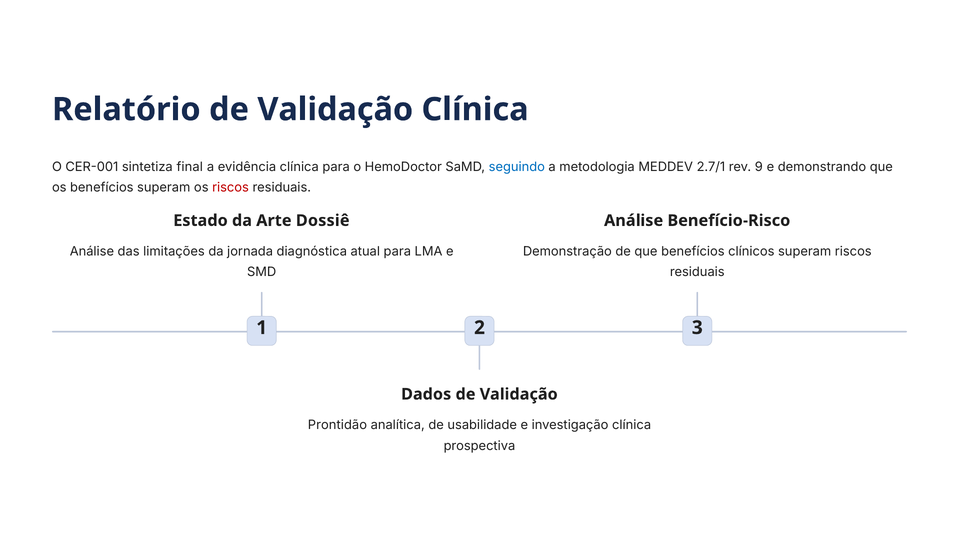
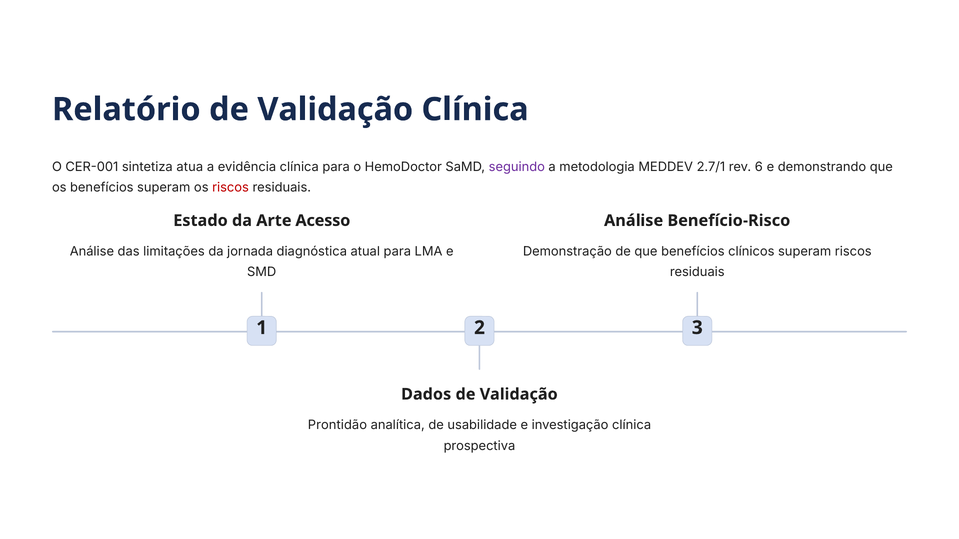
final: final -> atua
seguindo colour: blue -> purple
9: 9 -> 6
Dossiê: Dossiê -> Acesso
